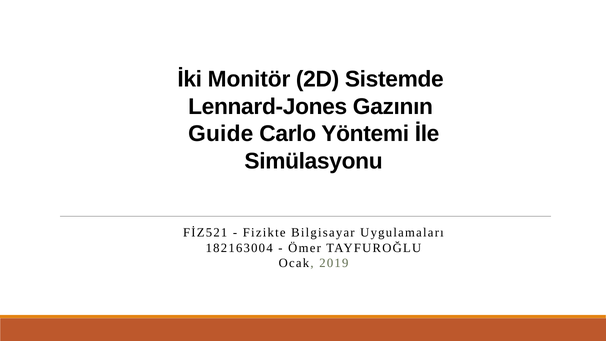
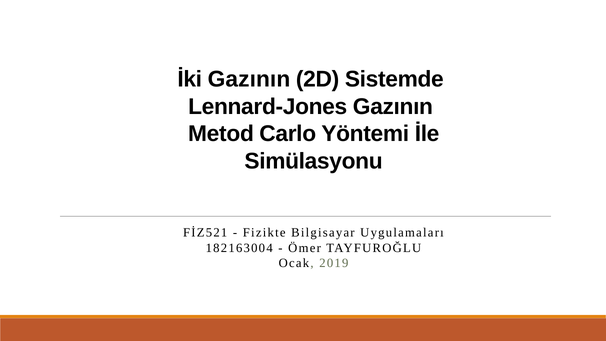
İki Monitör: Monitör -> Gazının
Guide: Guide -> Metod
